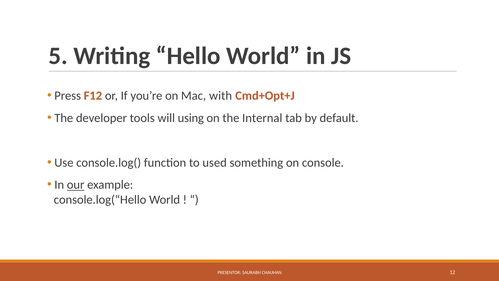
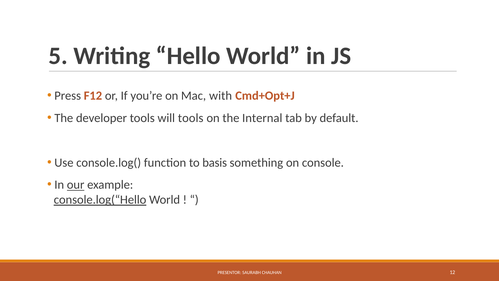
will using: using -> tools
used: used -> basis
console.log(“Hello underline: none -> present
